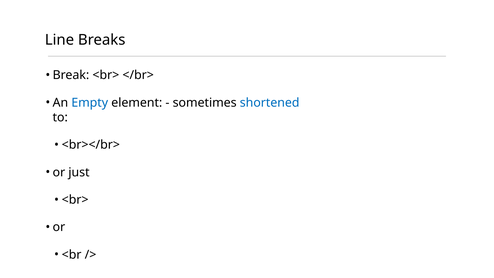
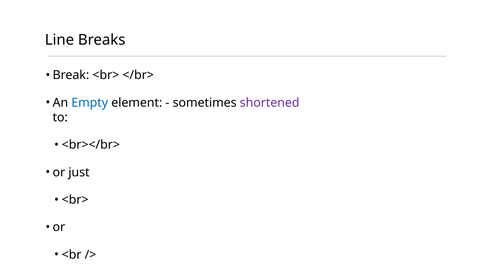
shortened colour: blue -> purple
